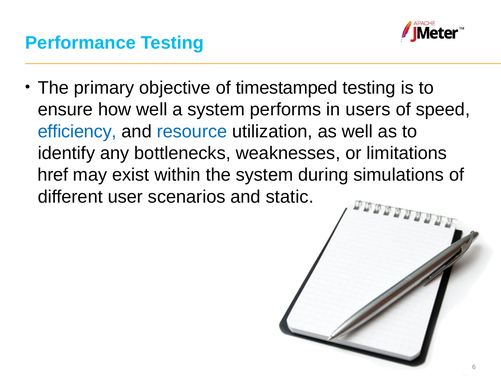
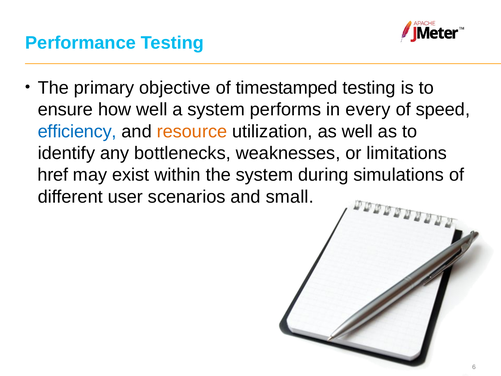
users: users -> every
resource colour: blue -> orange
static: static -> small
